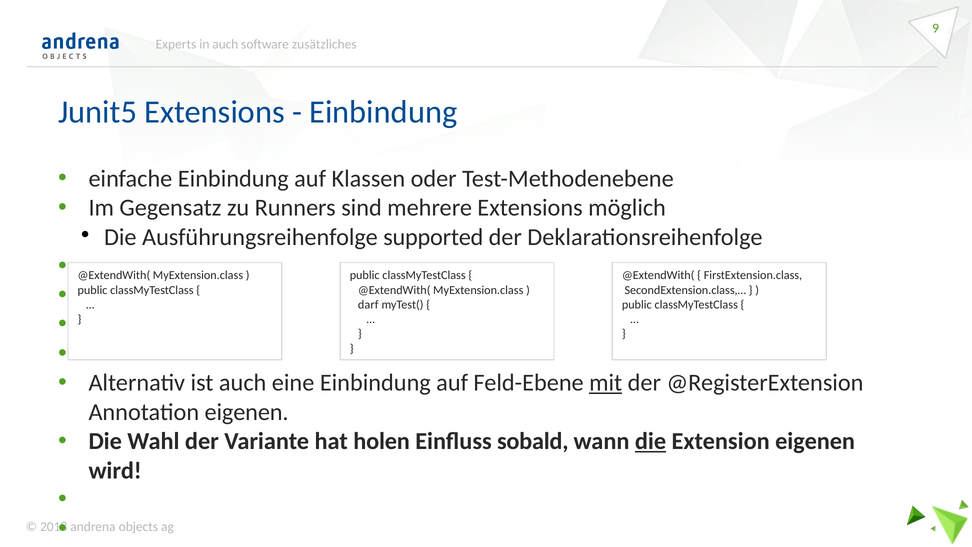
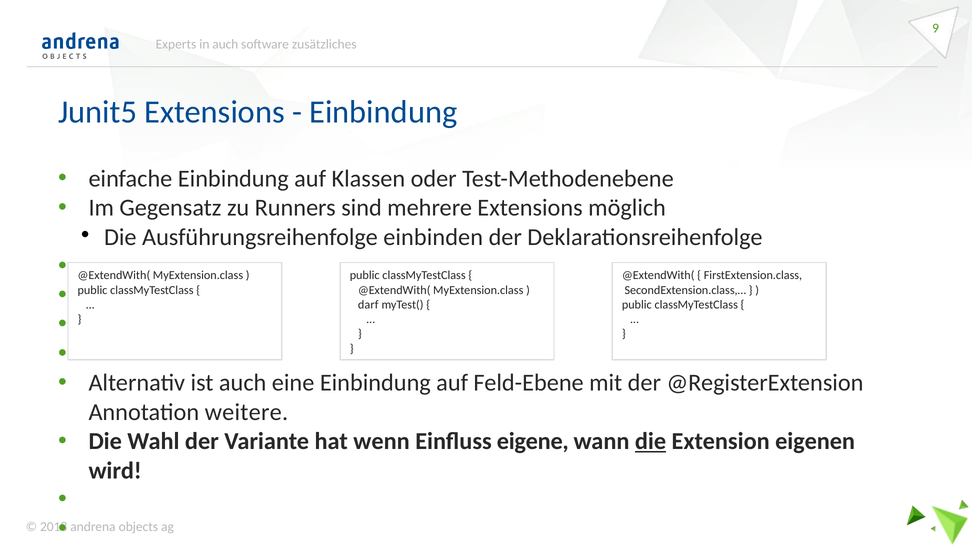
supported: supported -> einbinden
mit underline: present -> none
Annotation eigenen: eigenen -> weitere
holen: holen -> wenn
sobald: sobald -> eigene
